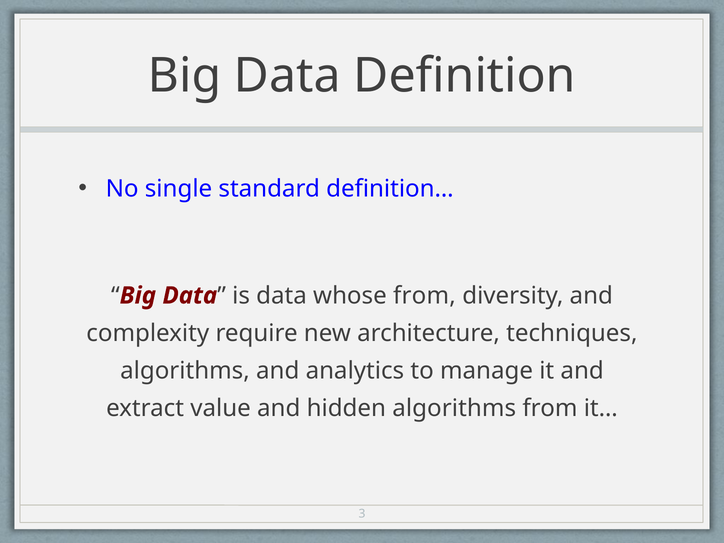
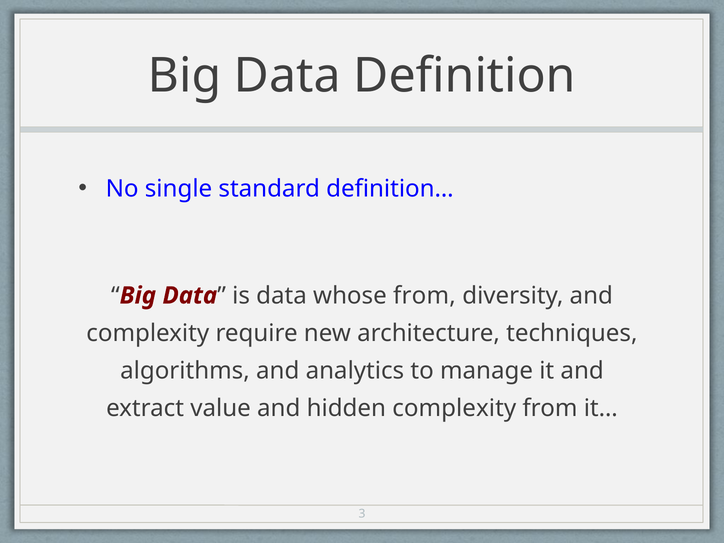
hidden algorithms: algorithms -> complexity
